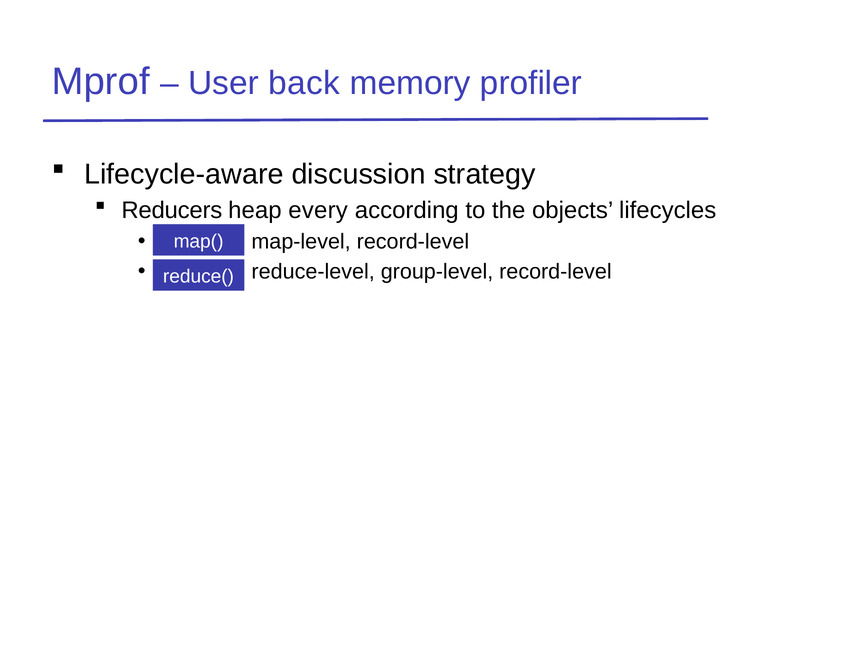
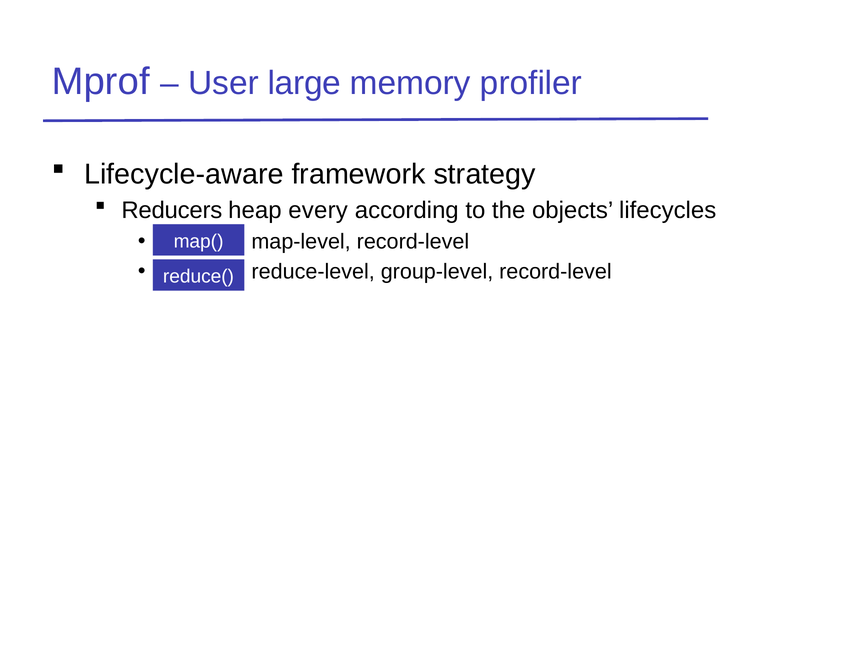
back: back -> large
discussion: discussion -> framework
